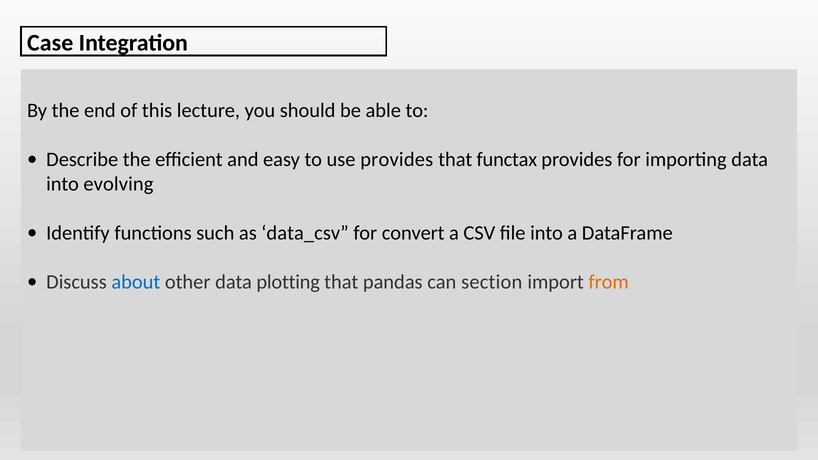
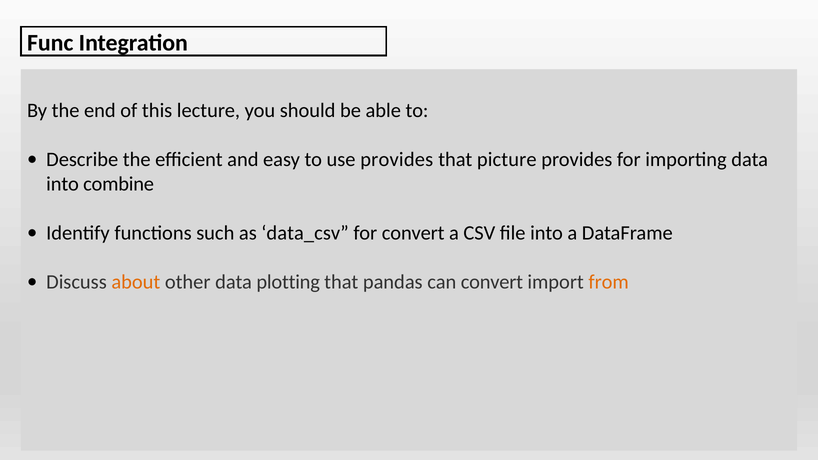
Case: Case -> Func
functax: functax -> picture
evolving: evolving -> combine
about colour: blue -> orange
can section: section -> convert
